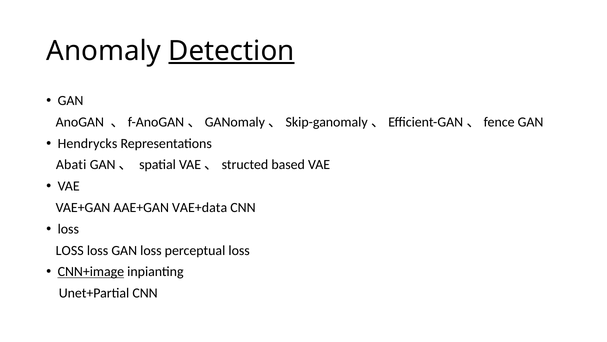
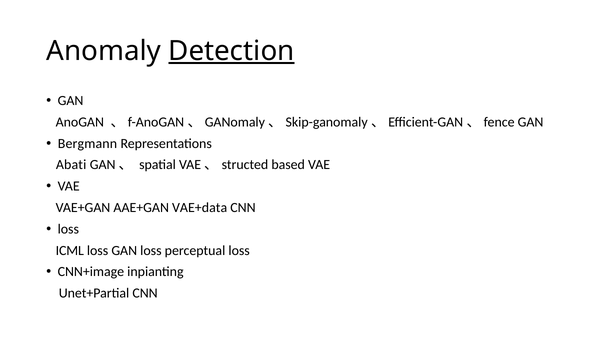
Hendrycks: Hendrycks -> Bergmann
LOSS at (70, 250): LOSS -> ICML
CNN+image underline: present -> none
